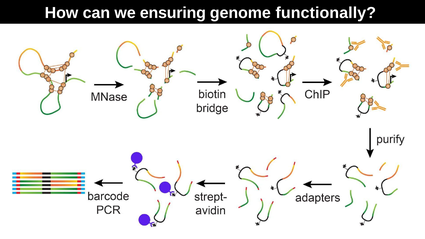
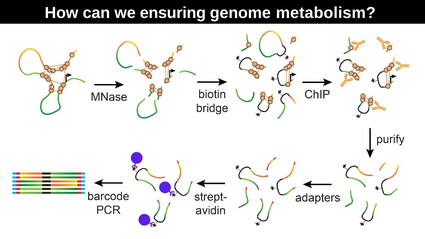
functionally: functionally -> metabolism
